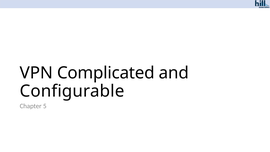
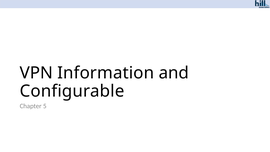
Complicated: Complicated -> Information
